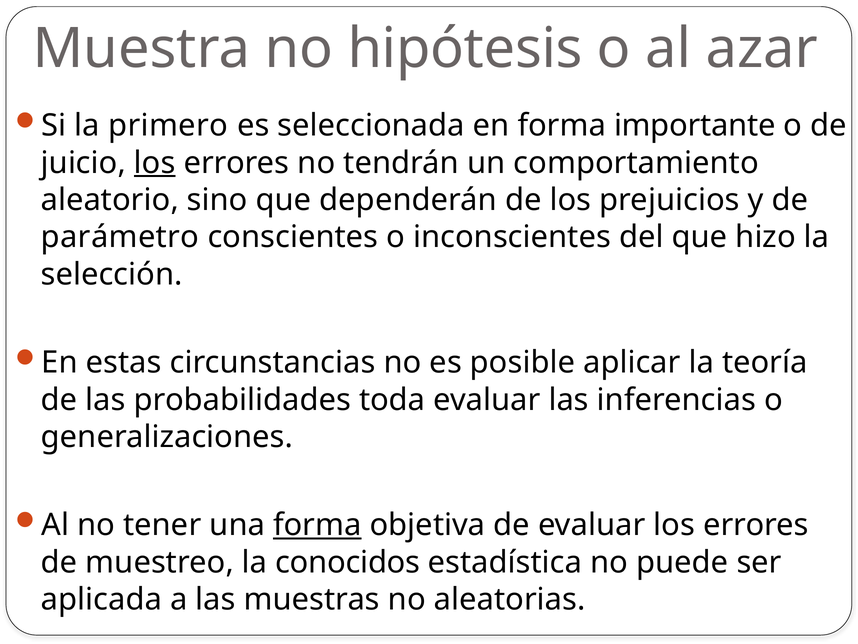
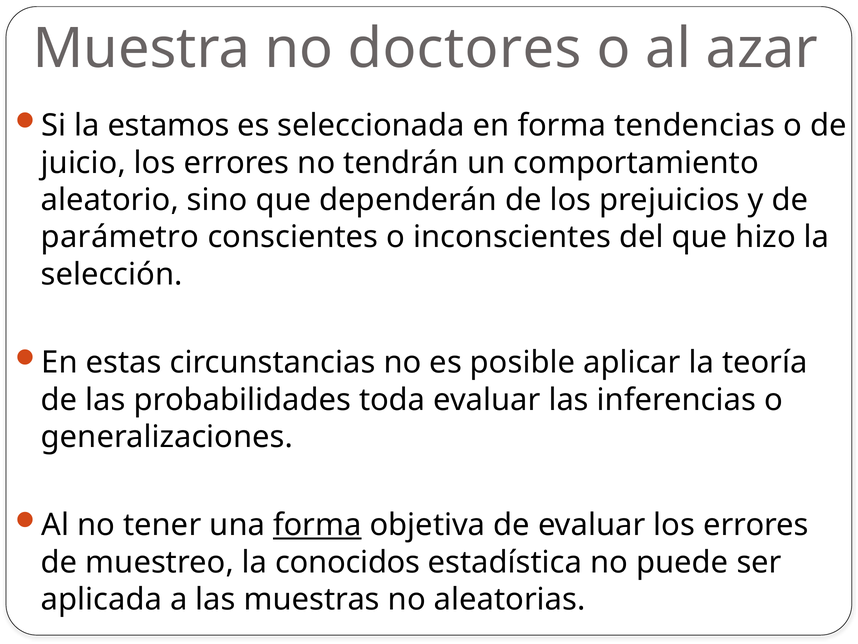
hipótesis: hipótesis -> doctores
primero: primero -> estamos
importante: importante -> tendencias
los at (155, 163) underline: present -> none
